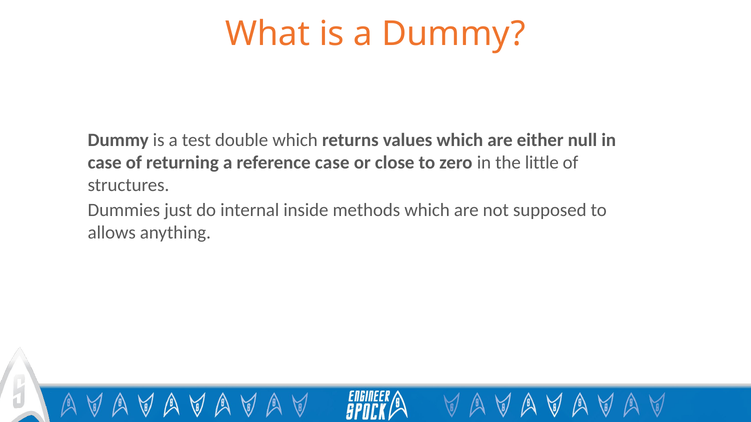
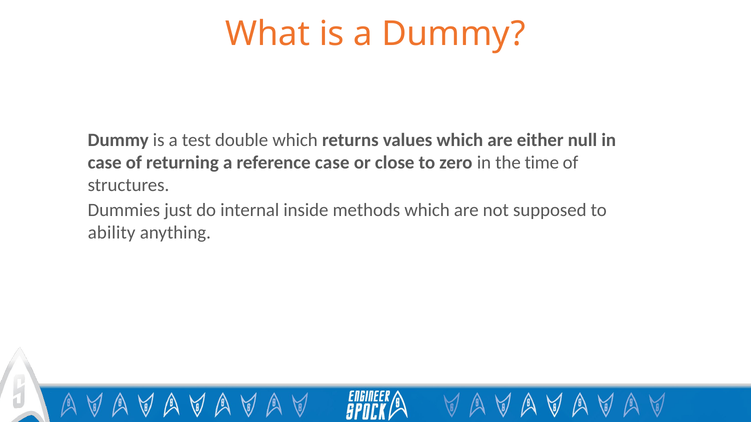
little: little -> time
allows: allows -> ability
